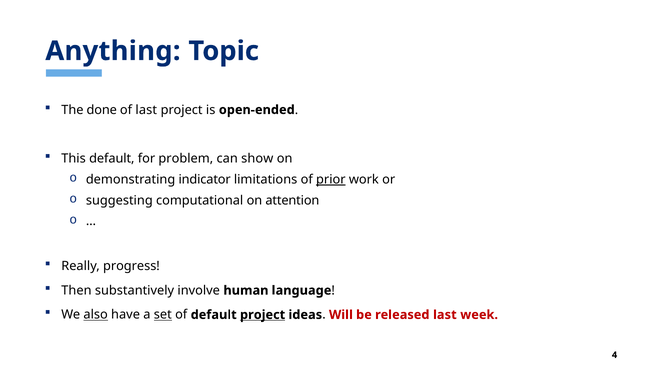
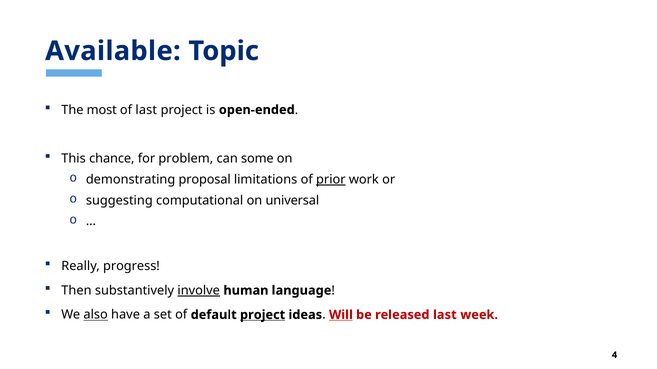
Anything: Anything -> Available
done: done -> most
This default: default -> chance
show: show -> some
indicator: indicator -> proposal
attention: attention -> universal
involve underline: none -> present
set underline: present -> none
Will underline: none -> present
